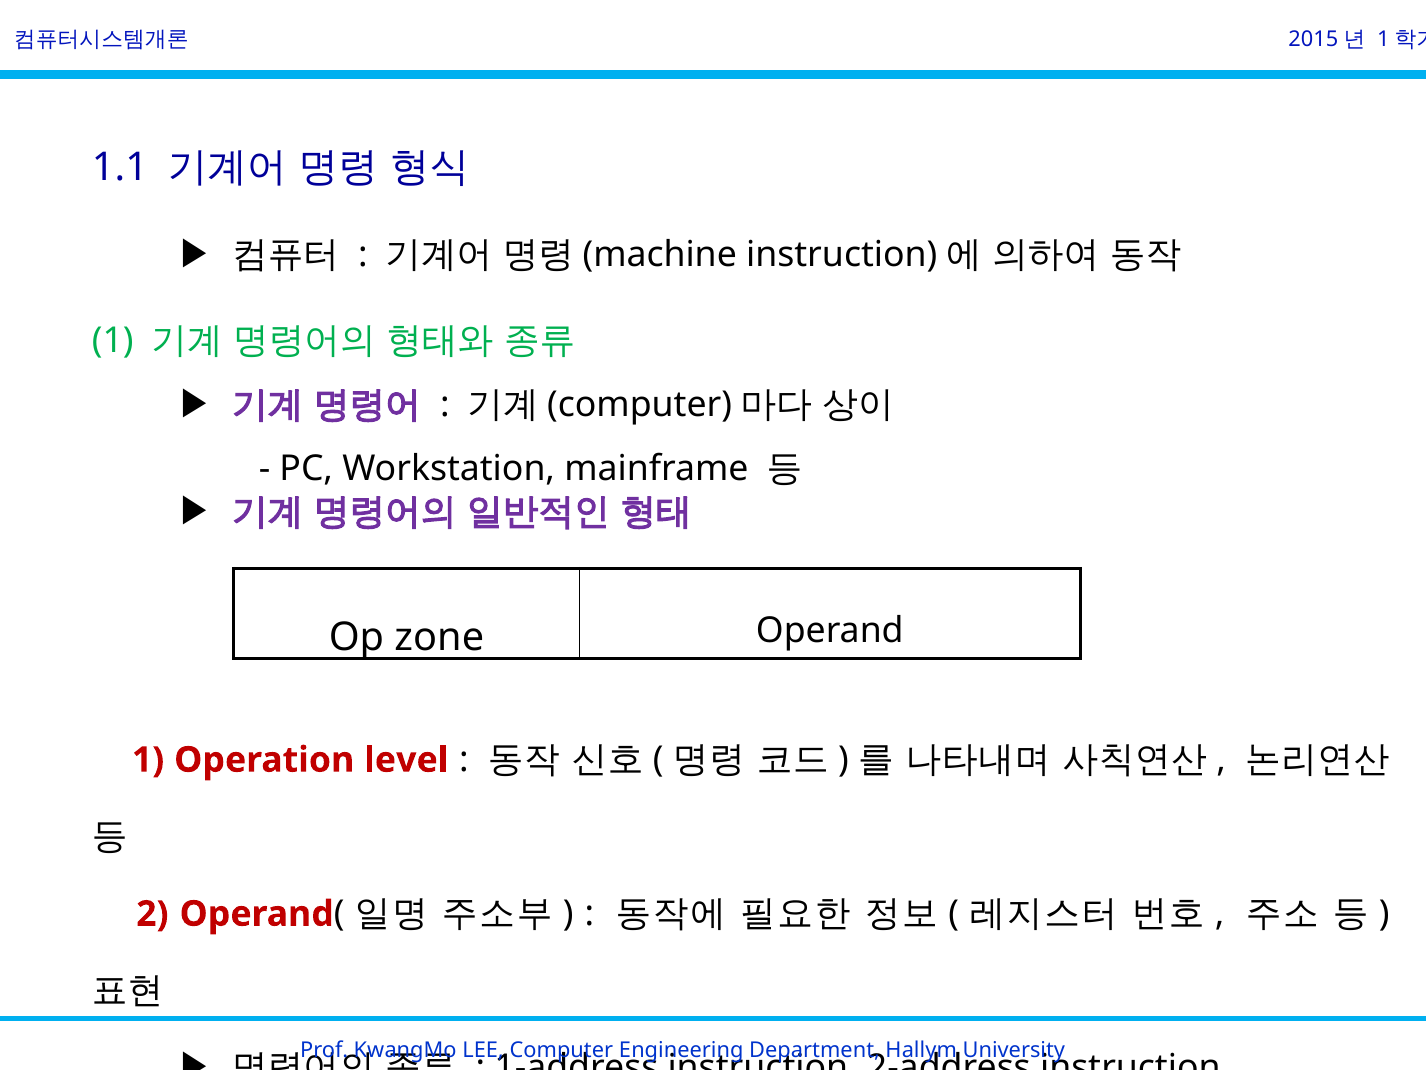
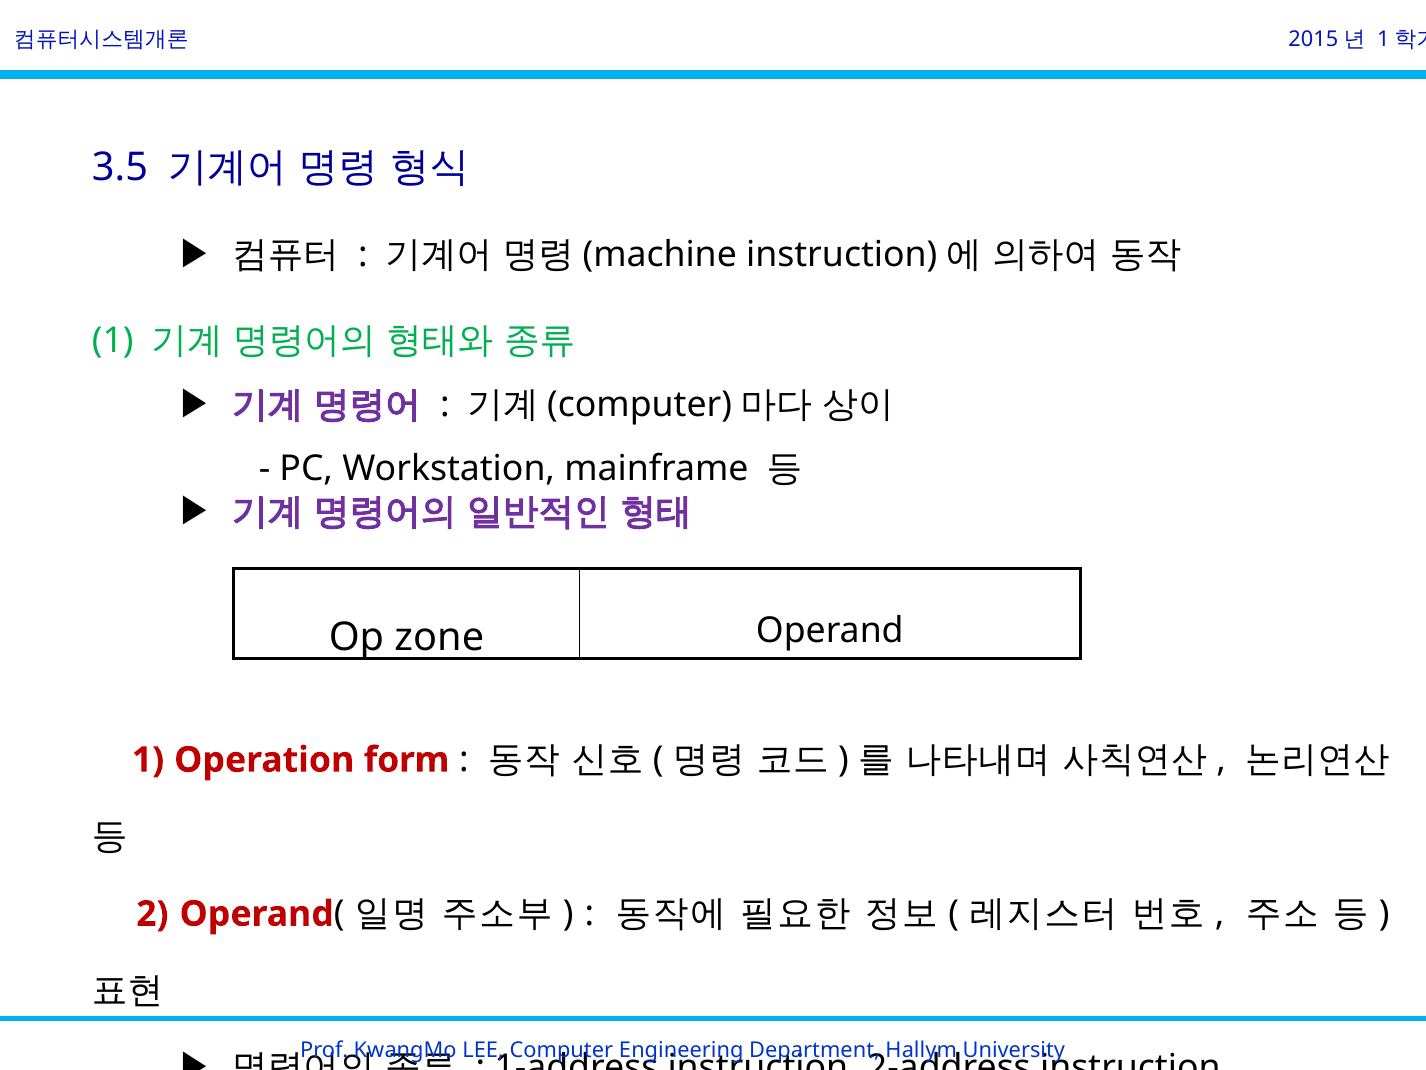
1.1: 1.1 -> 3.5
level: level -> form
